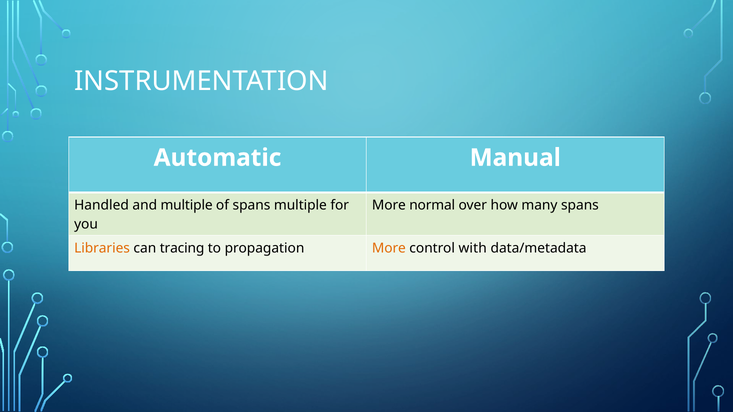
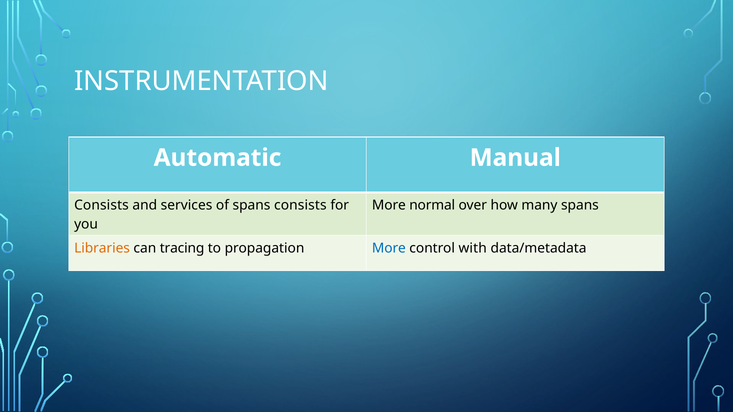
Handled at (102, 205): Handled -> Consists
and multiple: multiple -> services
spans multiple: multiple -> consists
More at (389, 248) colour: orange -> blue
